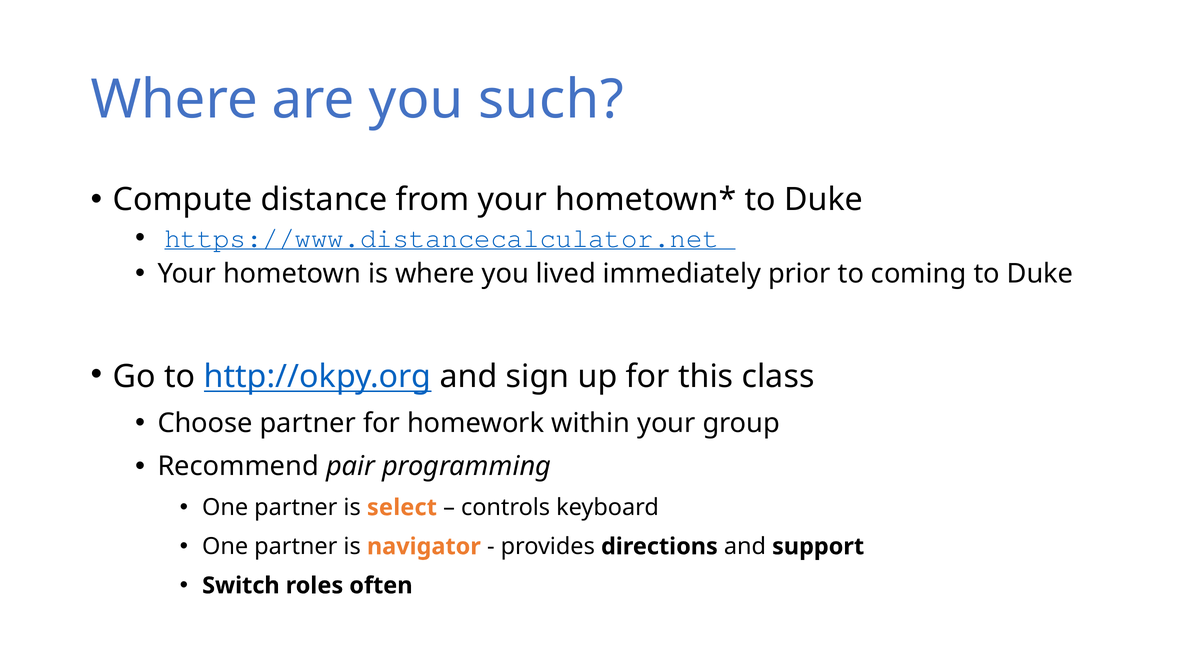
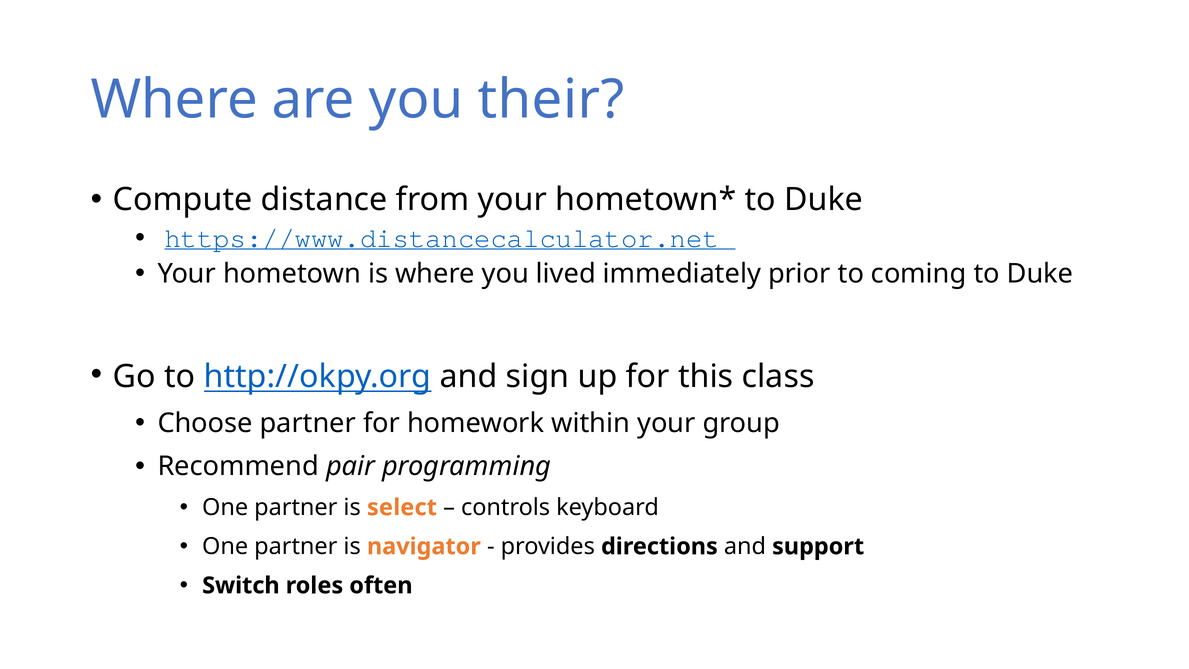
such: such -> their
